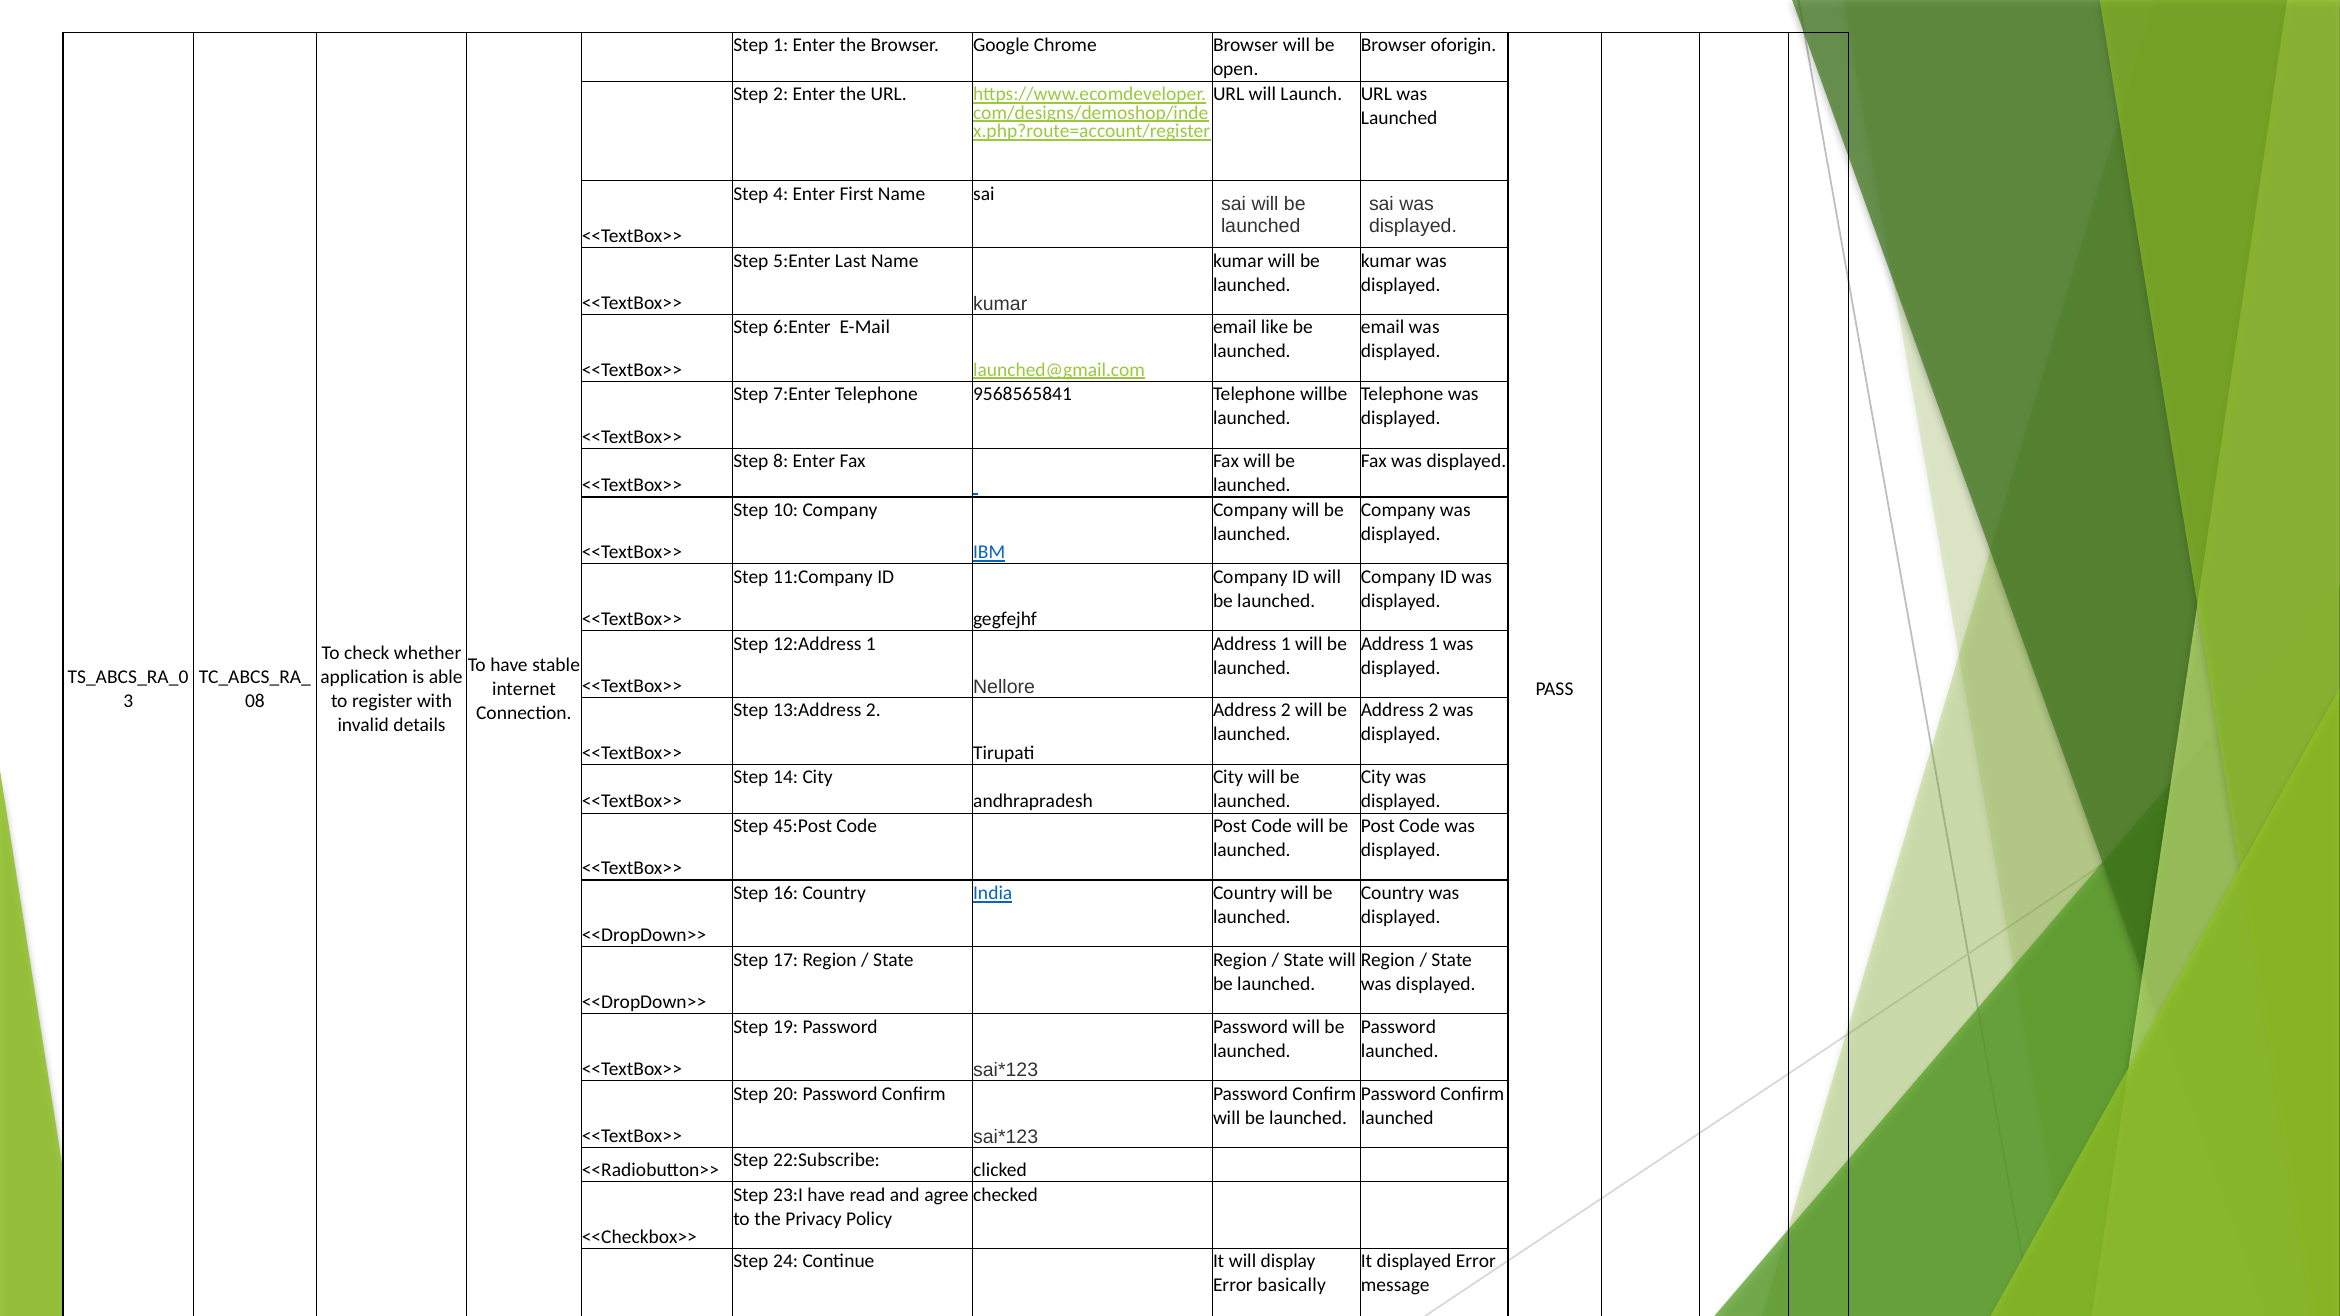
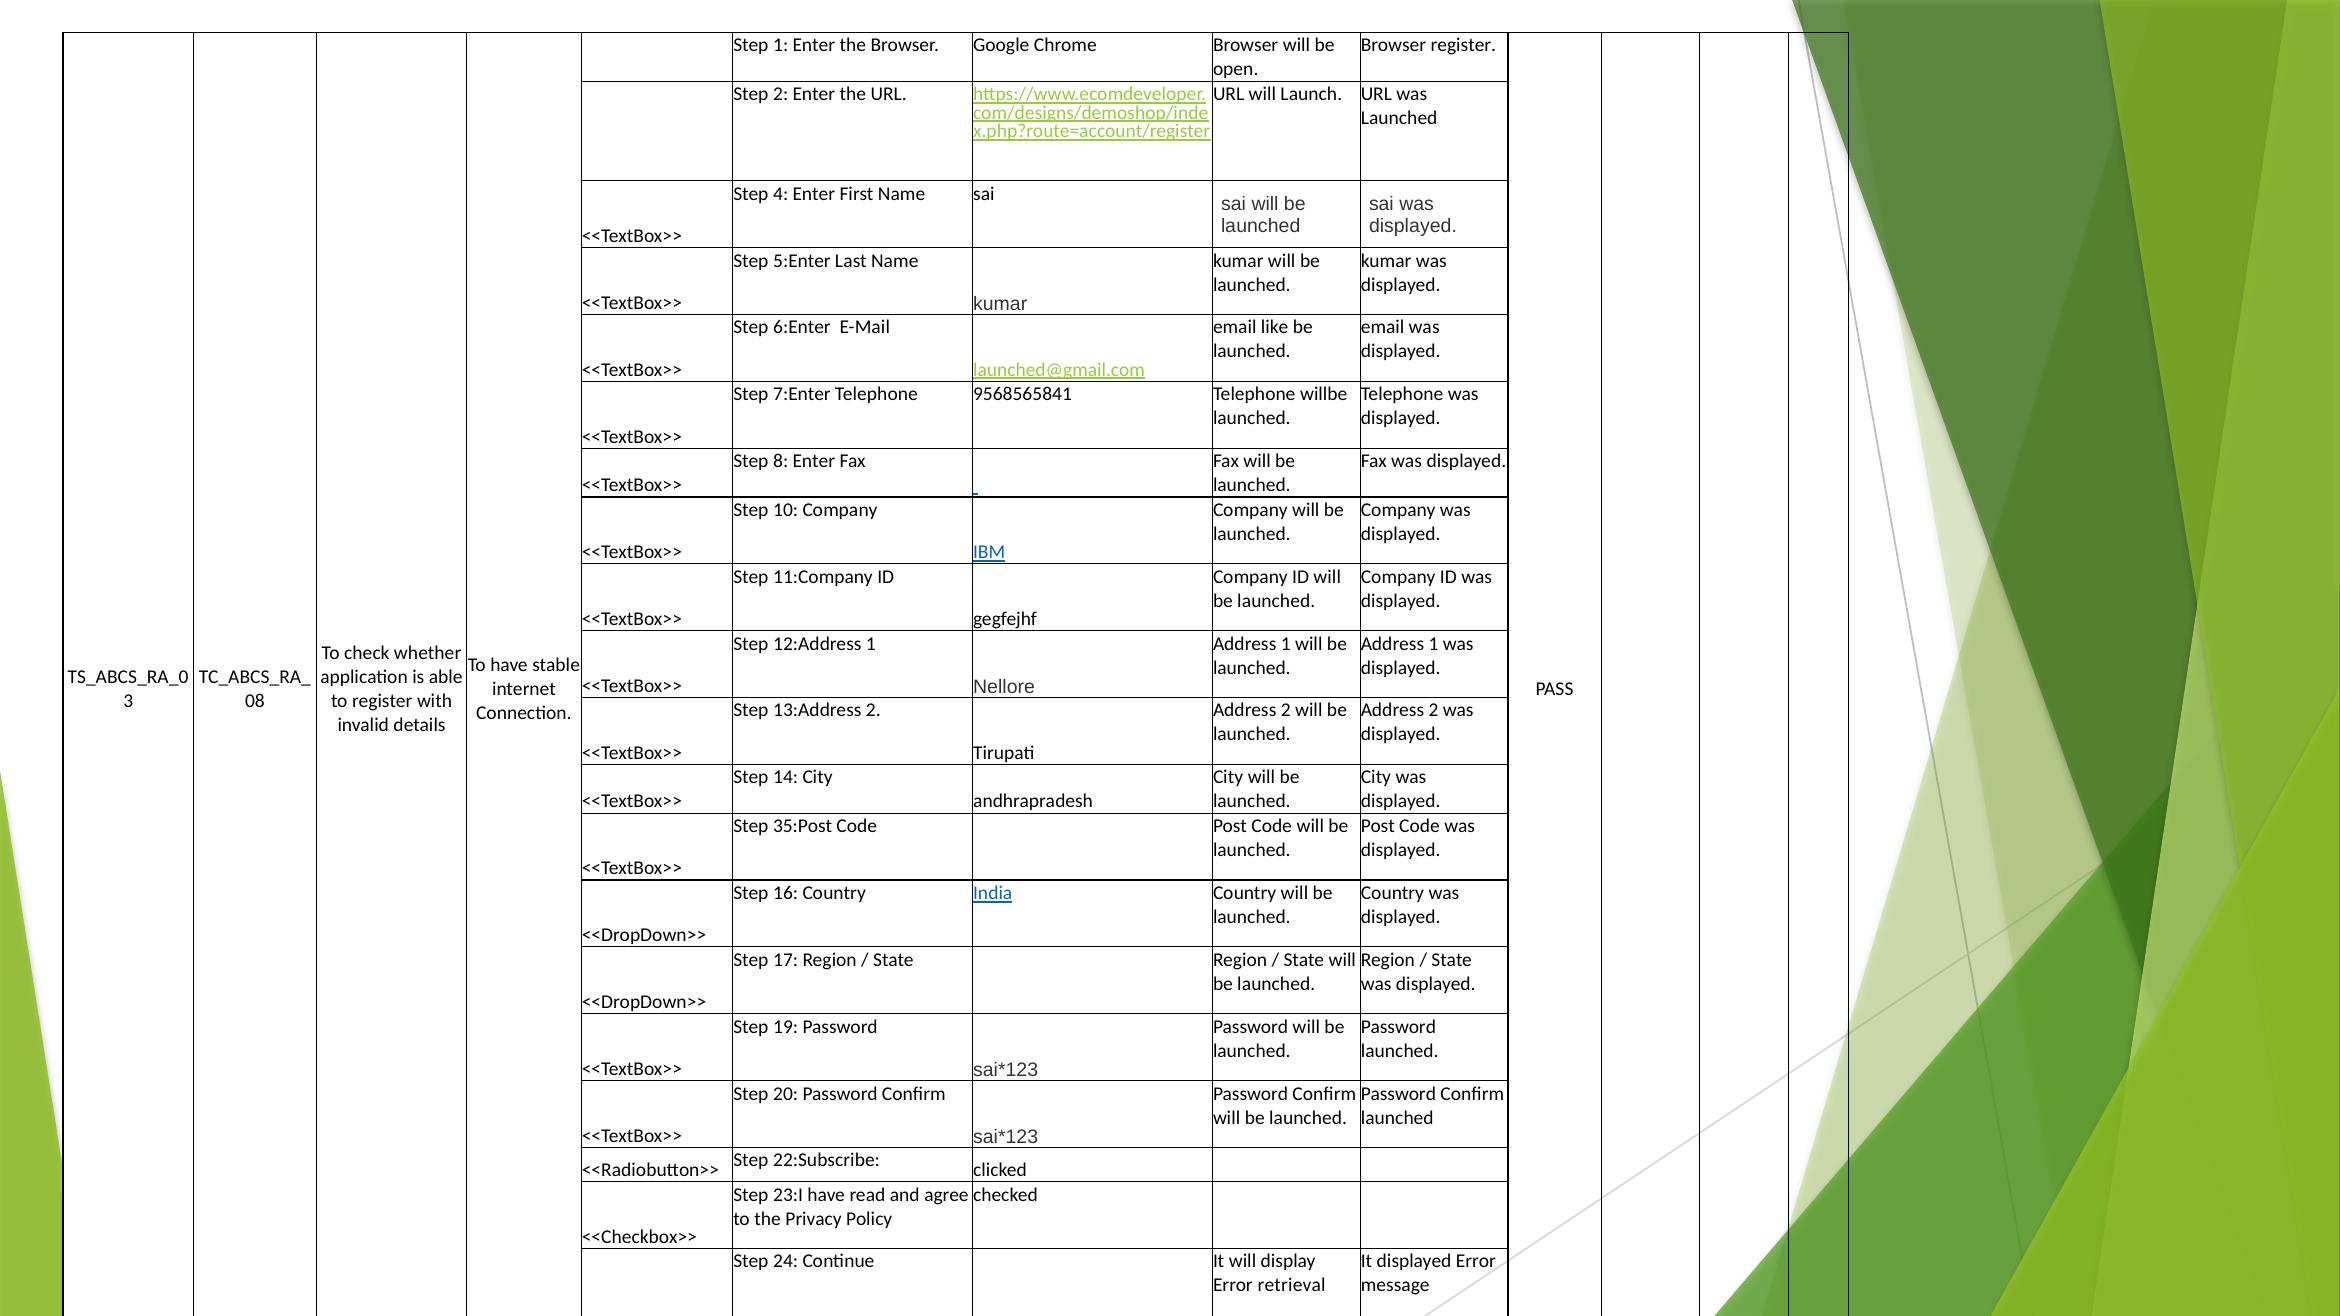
Browser oforigin: oforigin -> register
45:Post: 45:Post -> 35:Post
basically: basically -> retrieval
